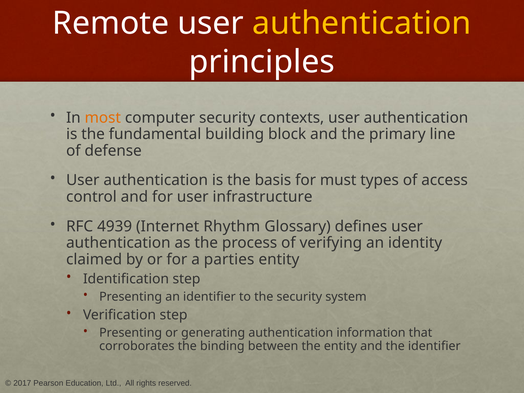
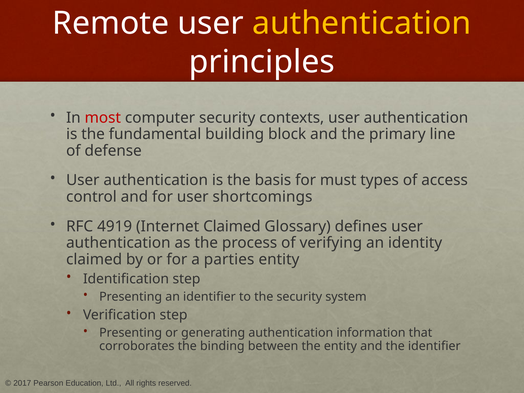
most colour: orange -> red
infrastructure: infrastructure -> shortcomings
4939: 4939 -> 4919
Internet Rhythm: Rhythm -> Claimed
